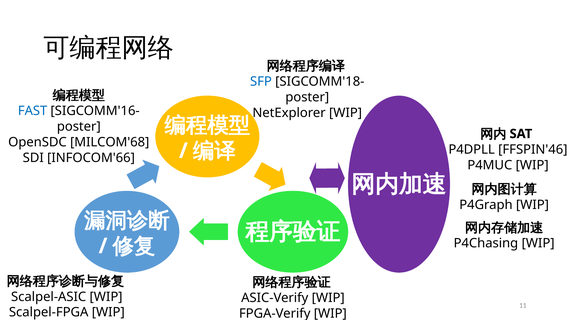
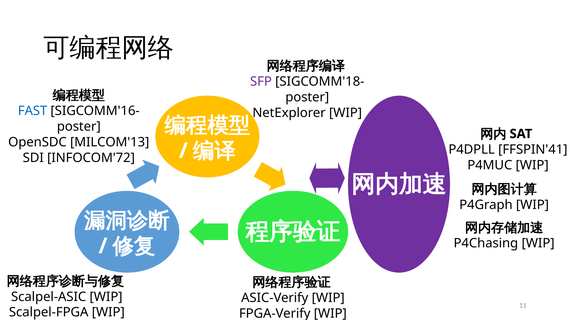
SFP colour: blue -> purple
MILCOM'68: MILCOM'68 -> MILCOM'13
FFSPIN'46: FFSPIN'46 -> FFSPIN'41
INFOCOM'66: INFOCOM'66 -> INFOCOM'72
